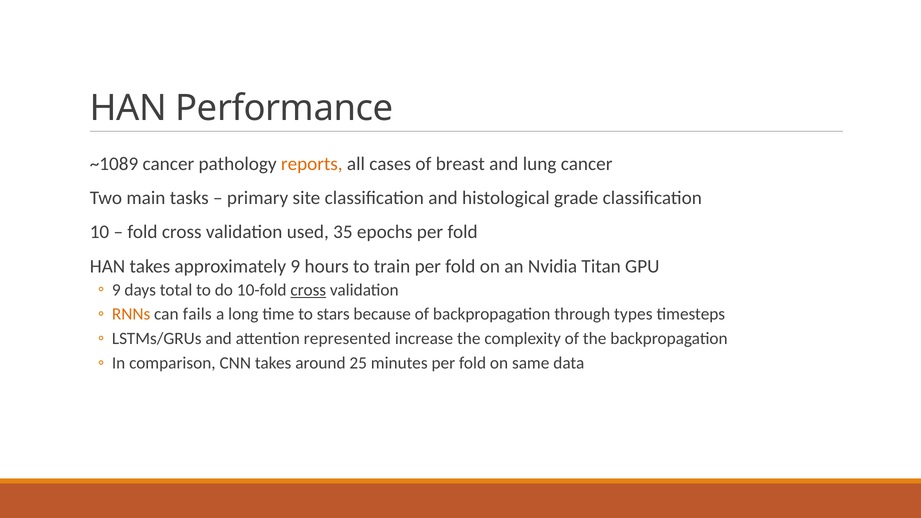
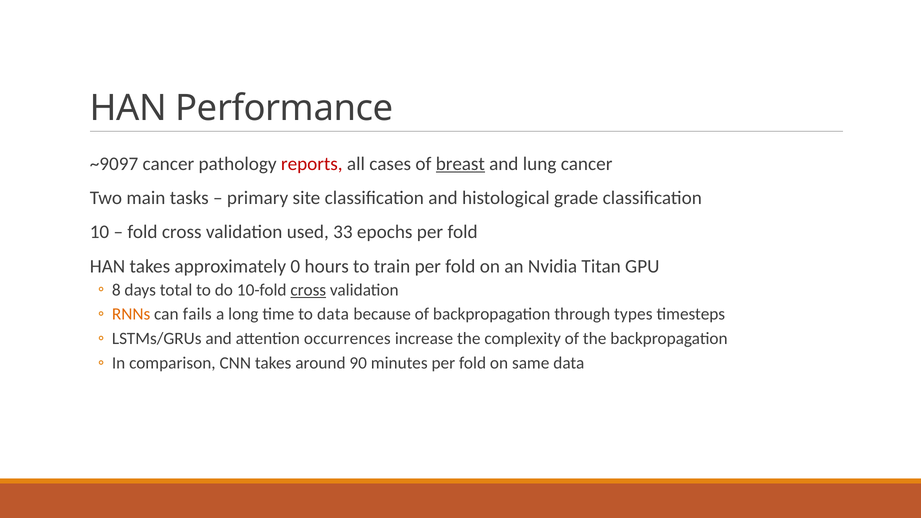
~1089: ~1089 -> ~9097
reports colour: orange -> red
breast underline: none -> present
35: 35 -> 33
approximately 9: 9 -> 0
9 at (116, 290): 9 -> 8
to stars: stars -> data
represented: represented -> occurrences
25: 25 -> 90
